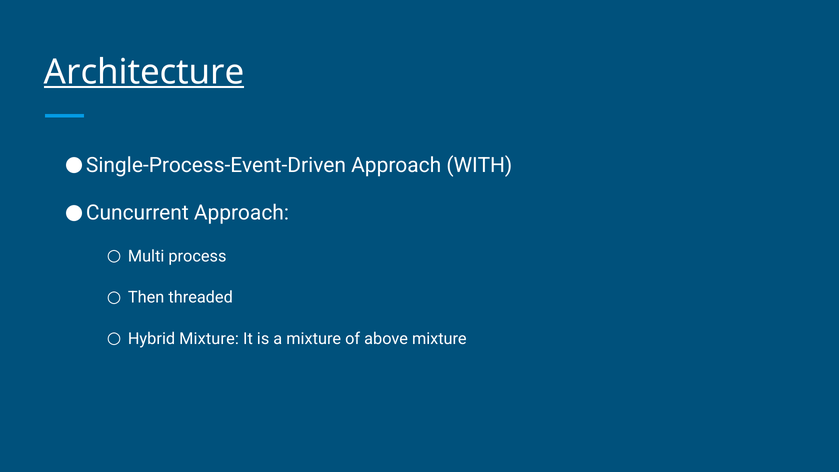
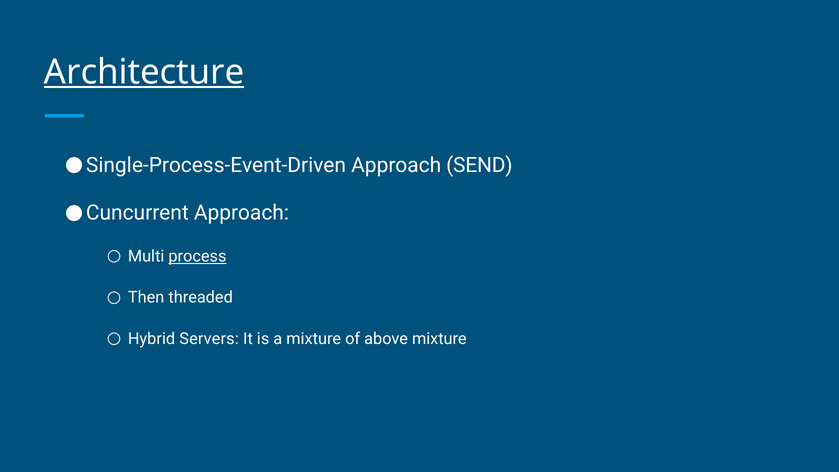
WITH: WITH -> SEND
process underline: none -> present
Hybrid Mixture: Mixture -> Servers
